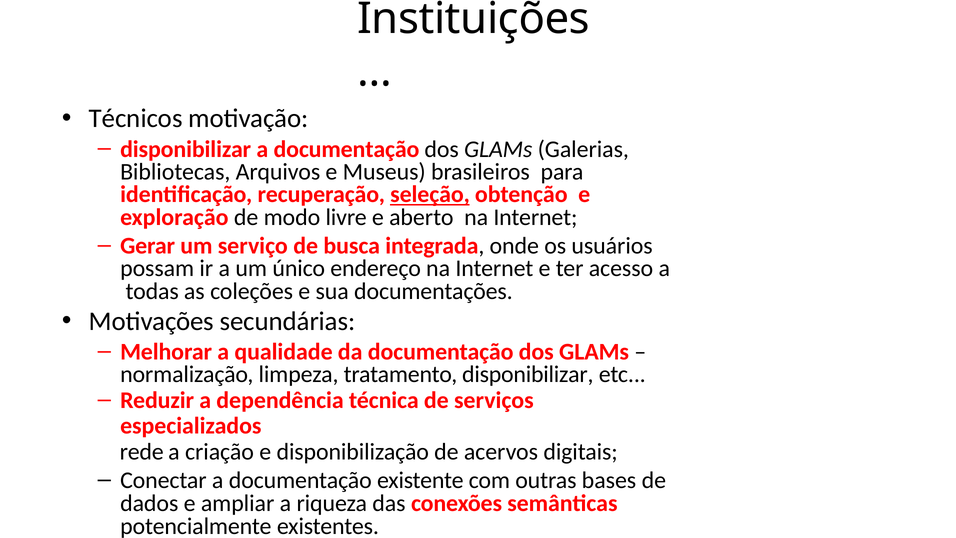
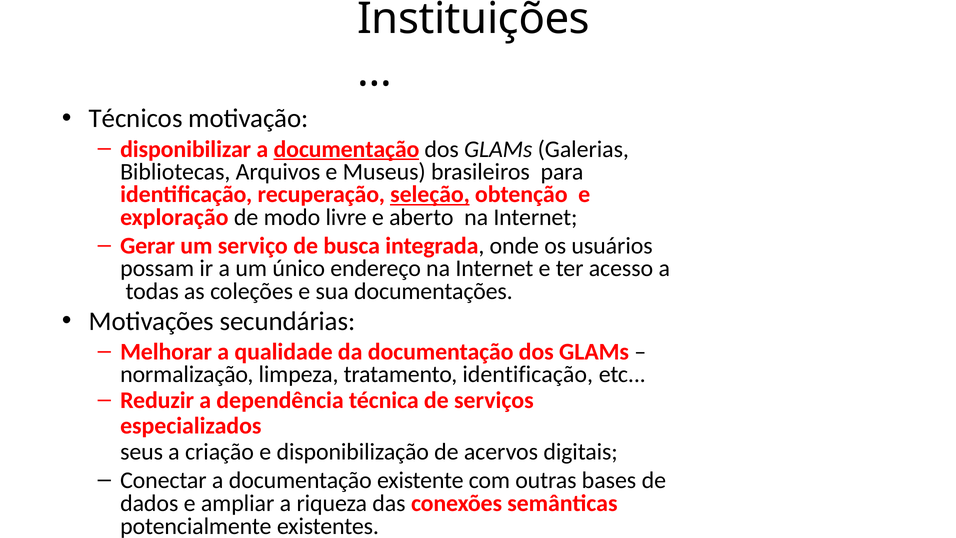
documentação at (346, 149) underline: none -> present
tratamento disponibilizar: disponibilizar -> identificação
rede: rede -> seus
